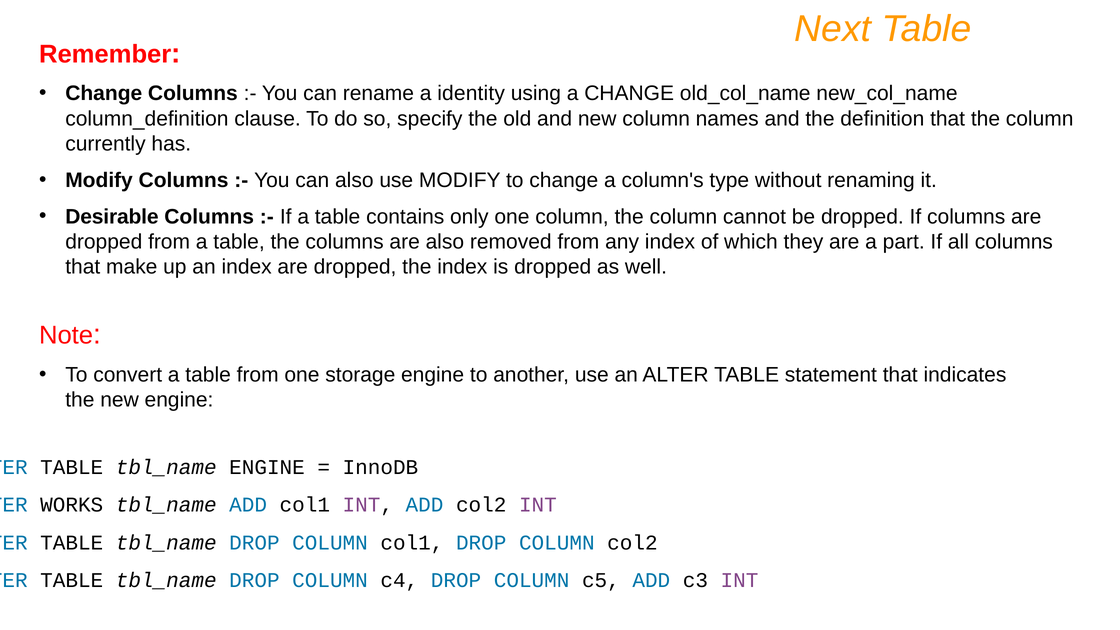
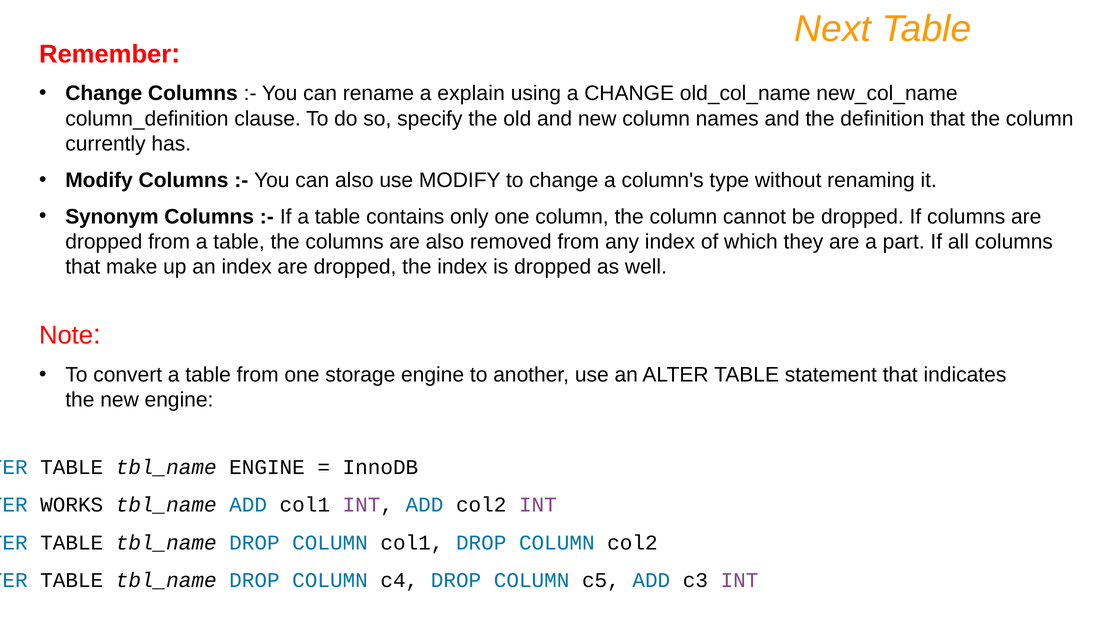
identity: identity -> explain
Desirable: Desirable -> Synonym
